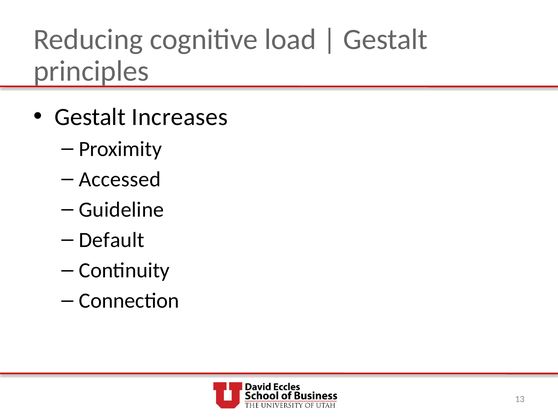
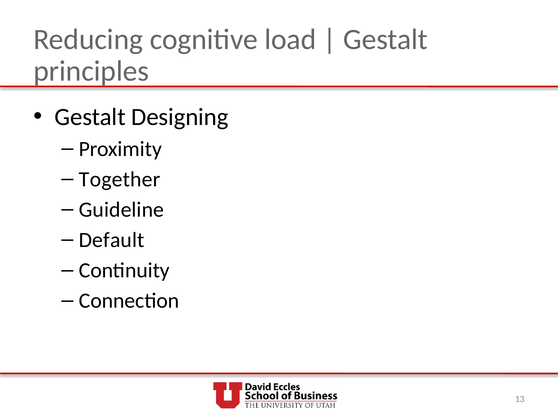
Increases: Increases -> Designing
Accessed: Accessed -> Together
